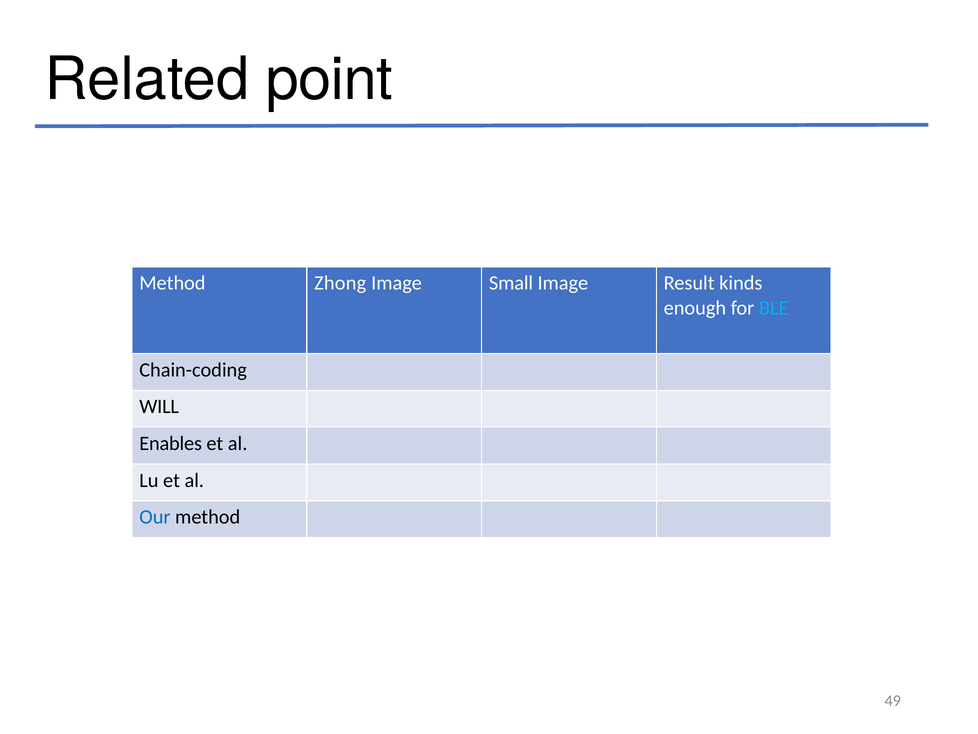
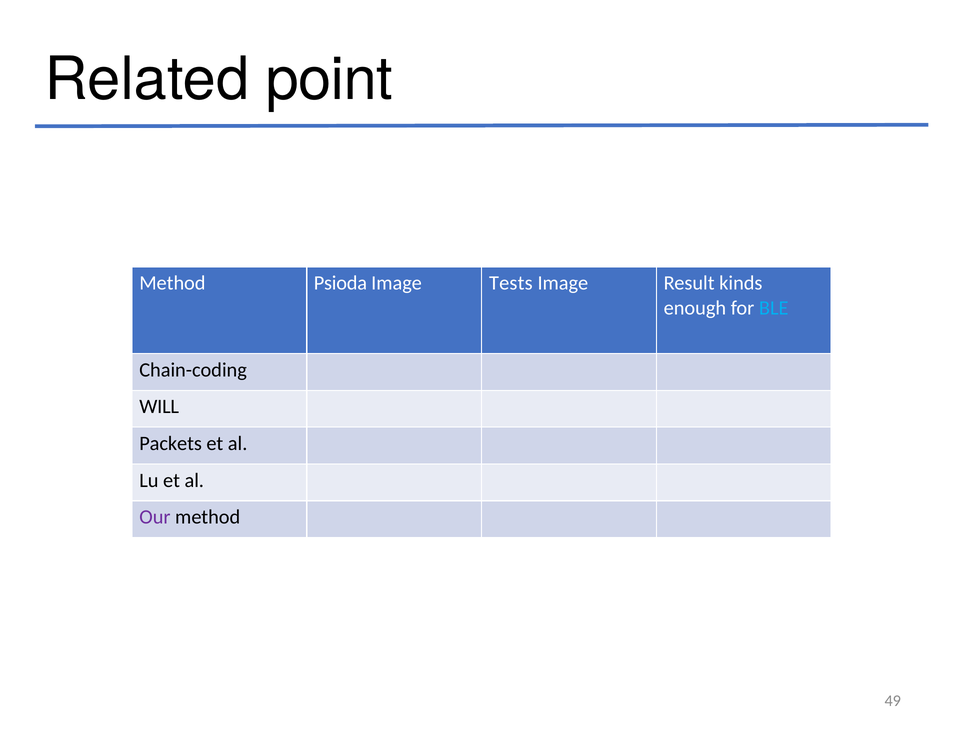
Zhong: Zhong -> Psioda
Small: Small -> Tests
Enables: Enables -> Packets
Our colour: blue -> purple
